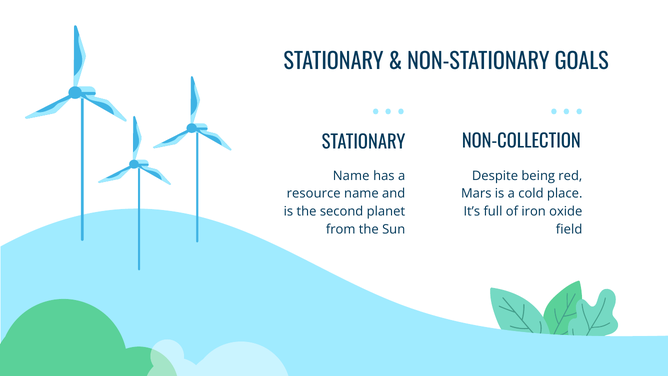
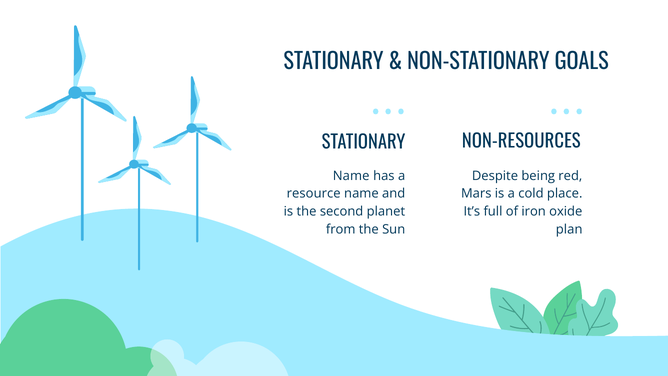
NON-COLLECTION: NON-COLLECTION -> NON-RESOURCES
field: field -> plan
